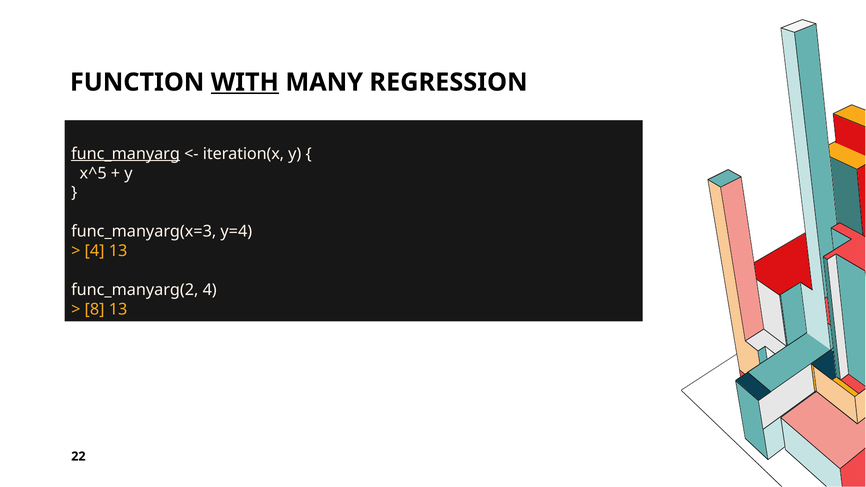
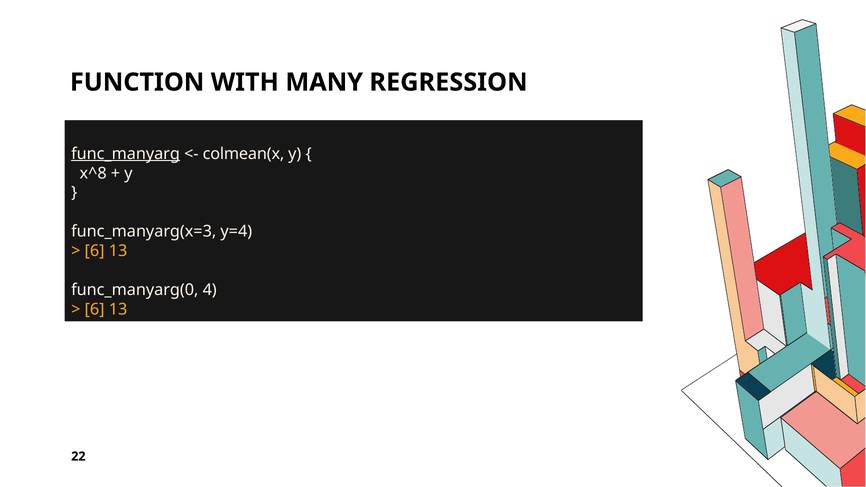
WITH underline: present -> none
iteration(x: iteration(x -> colmean(x
x^5: x^5 -> x^8
4 at (95, 251): 4 -> 6
func_manyarg(2: func_manyarg(2 -> func_manyarg(0
8 at (95, 310): 8 -> 6
